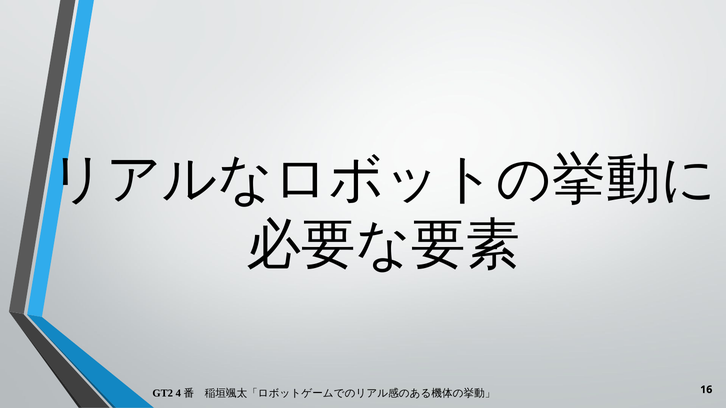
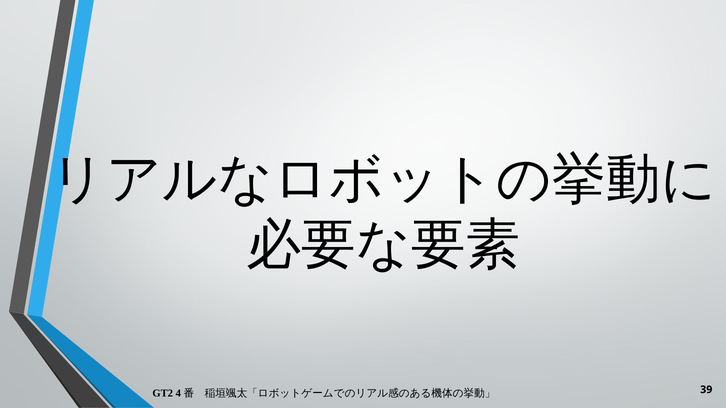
16: 16 -> 39
